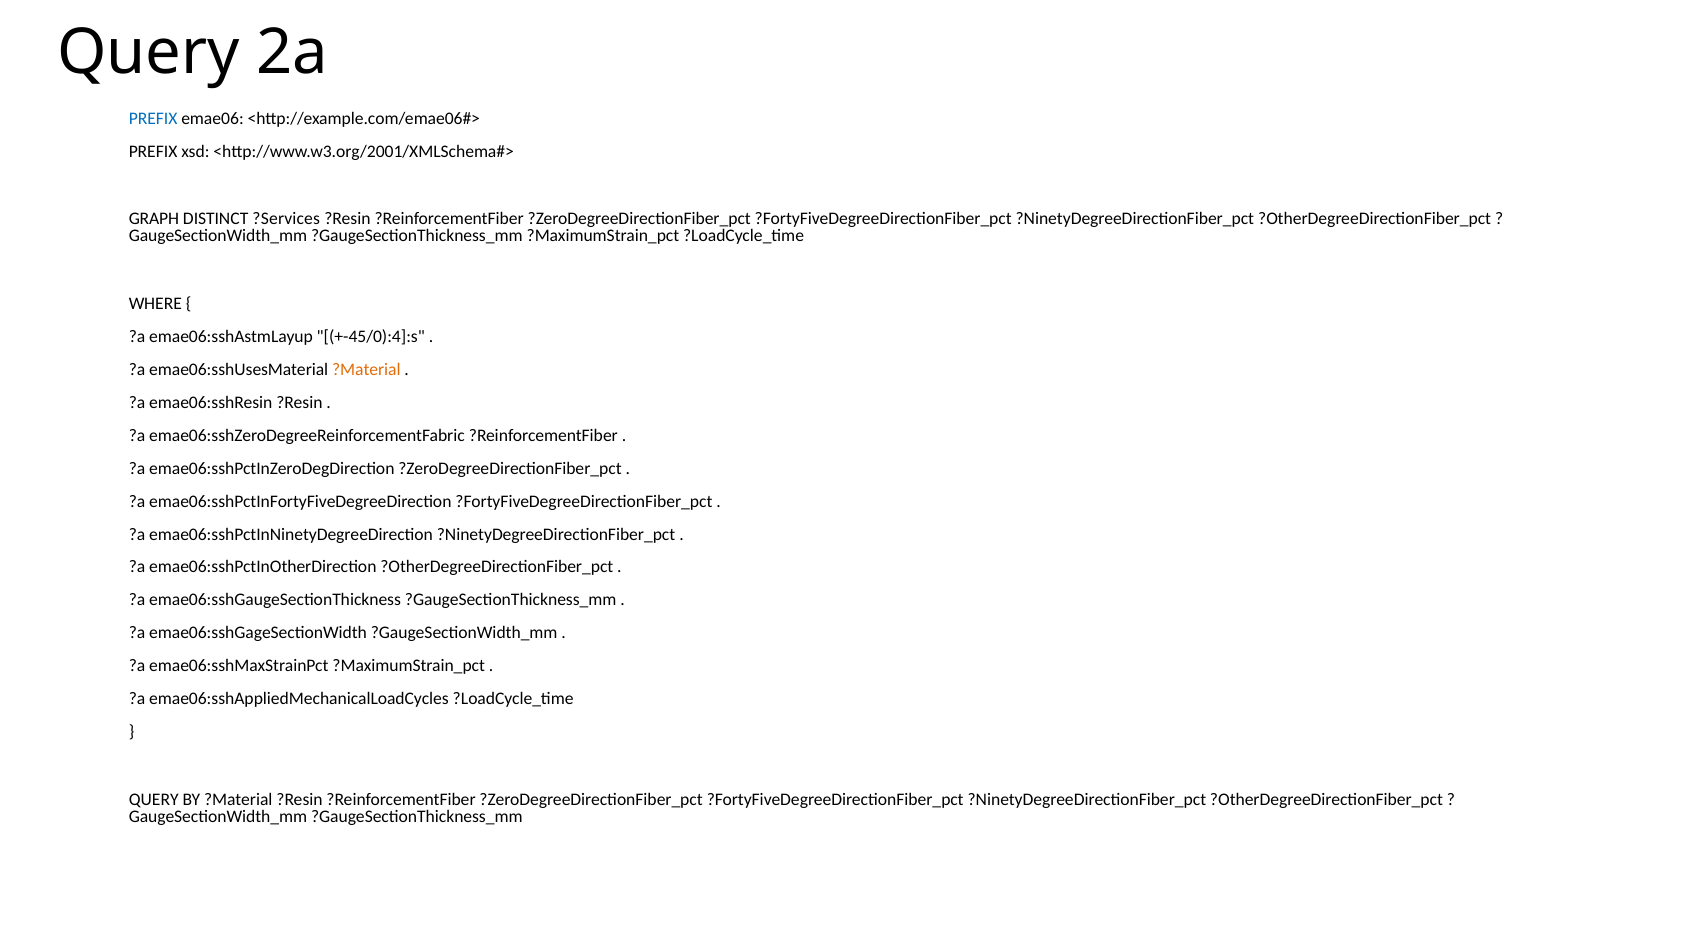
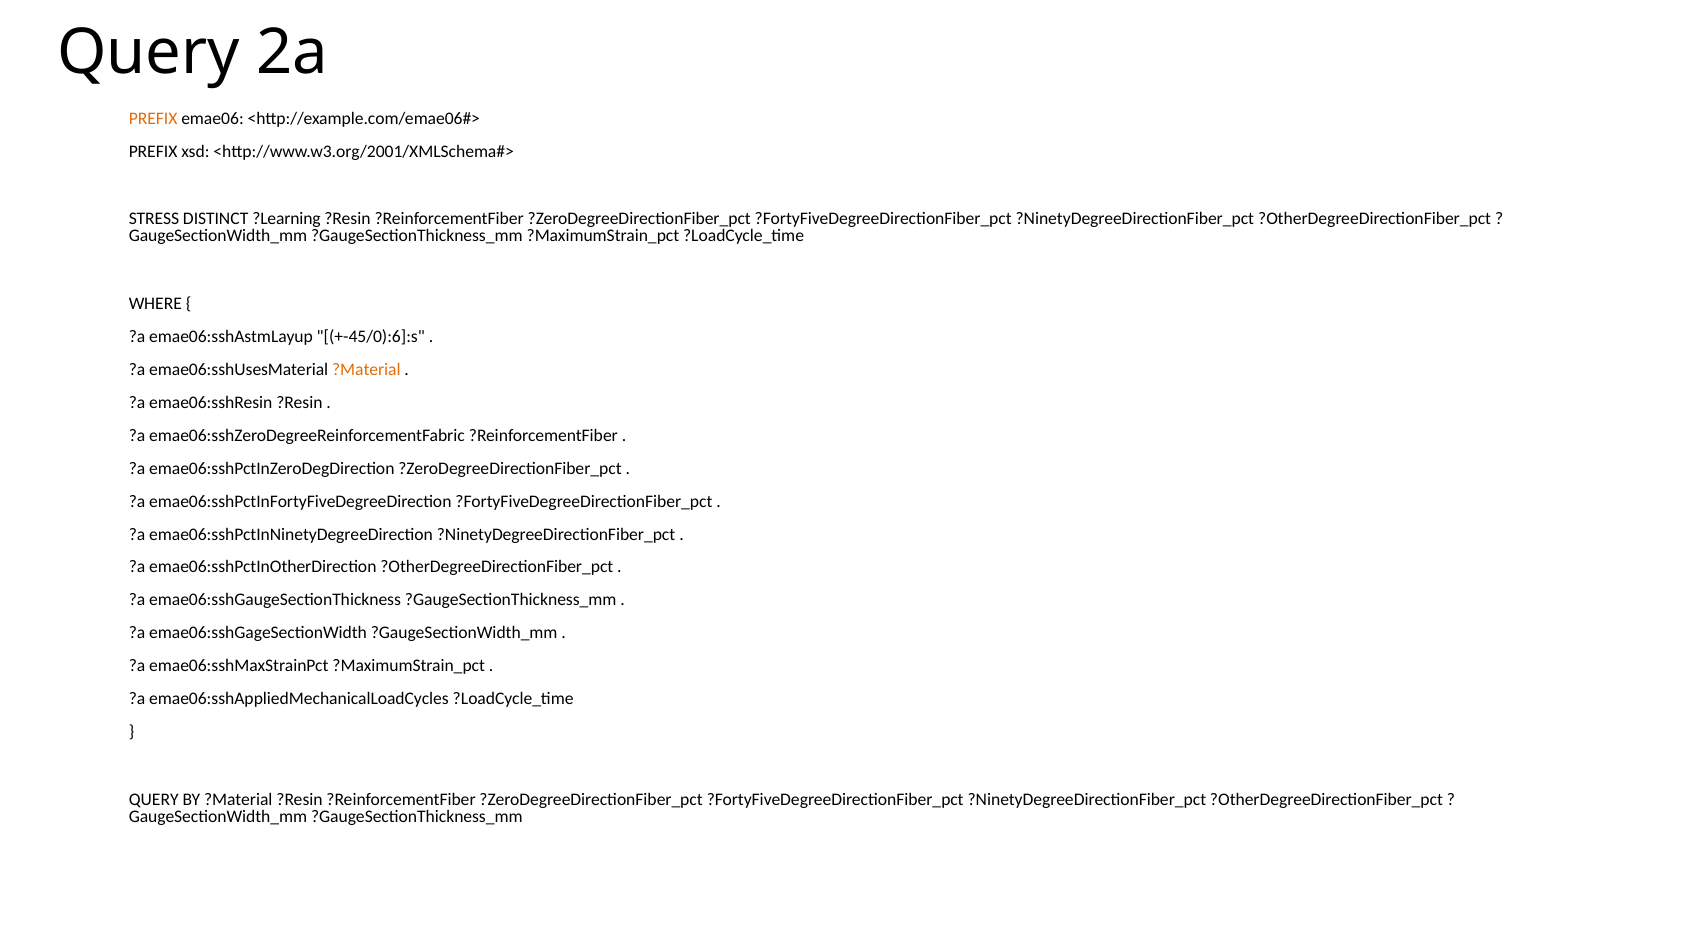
PREFIX at (153, 118) colour: blue -> orange
GRAPH: GRAPH -> STRESS
?Services: ?Services -> ?Learning
+-45/0):4]:s: +-45/0):4]:s -> +-45/0):6]:s
